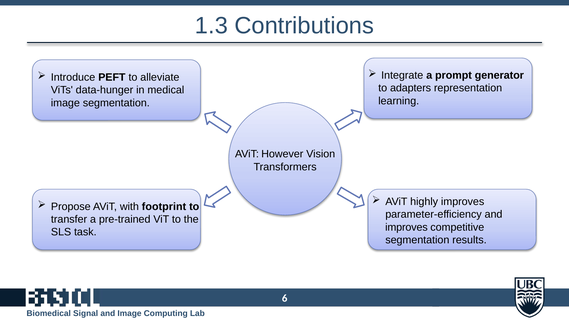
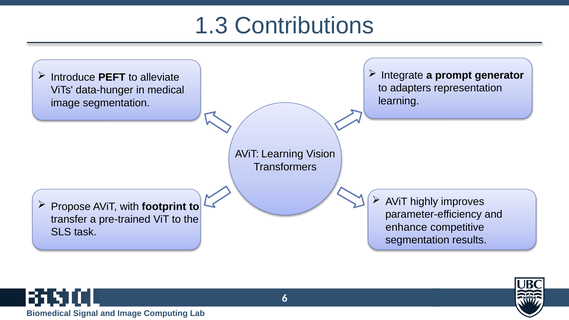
AViT However: However -> Learning
improves at (406, 227): improves -> enhance
